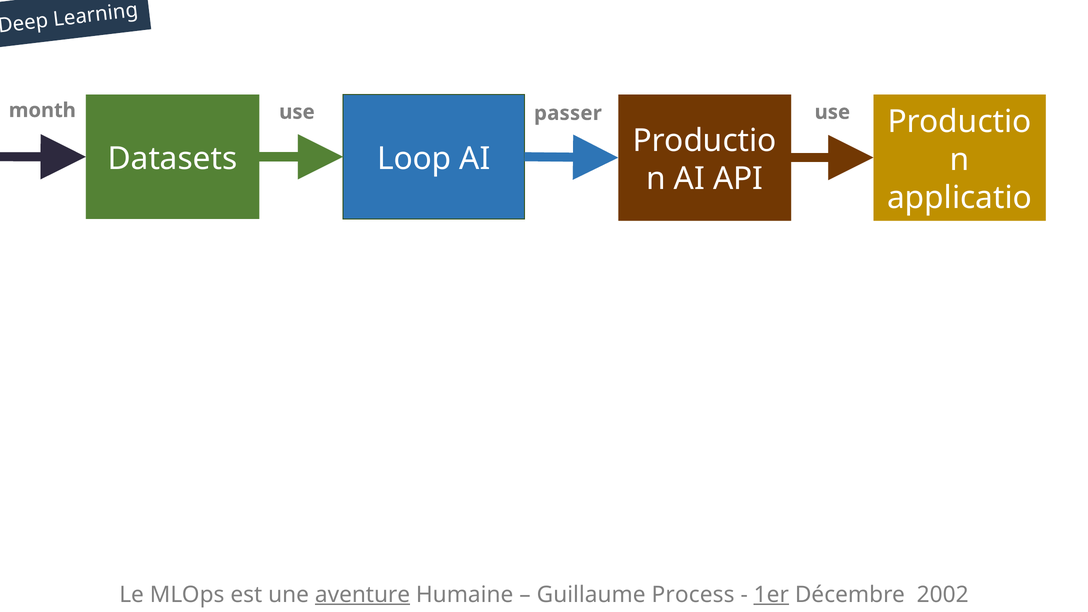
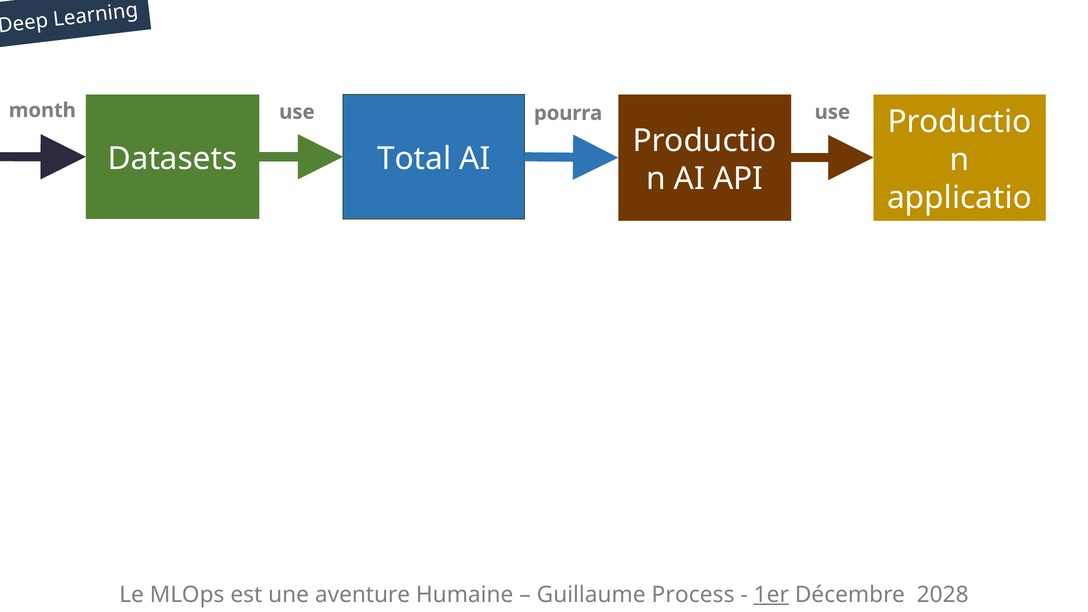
passer: passer -> pourra
Loop: Loop -> Total
aventure underline: present -> none
2002: 2002 -> 2028
